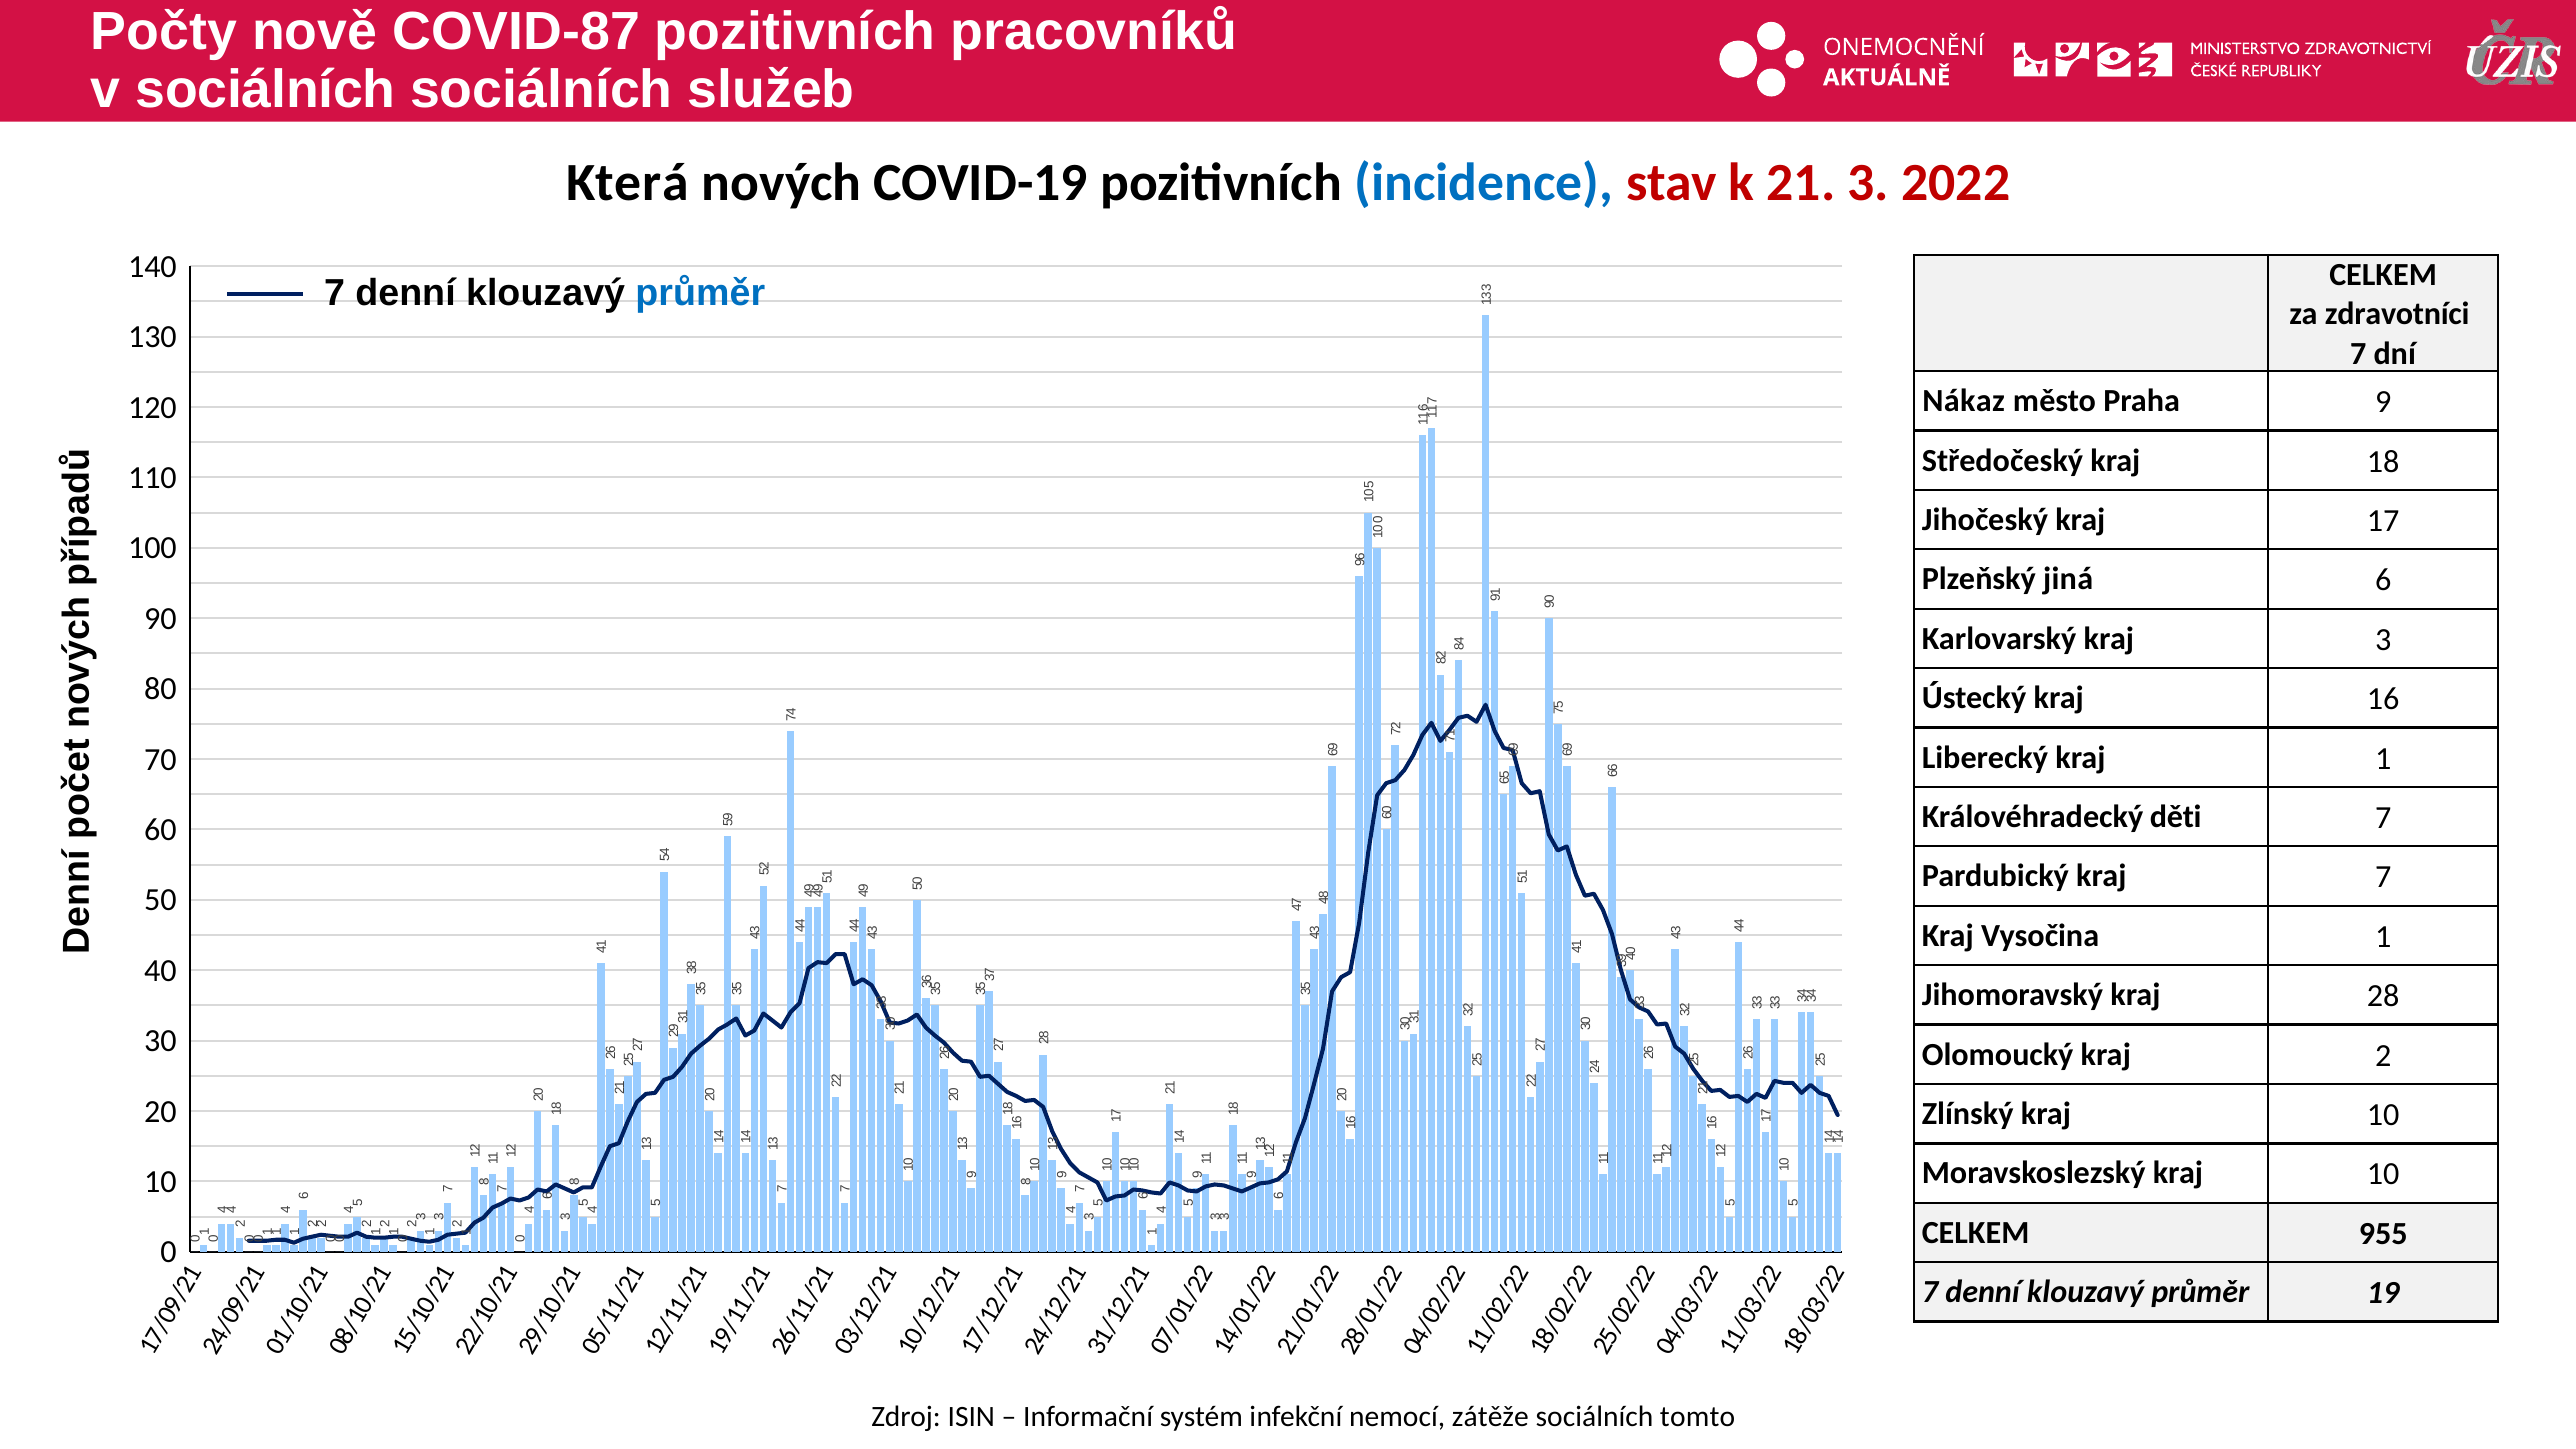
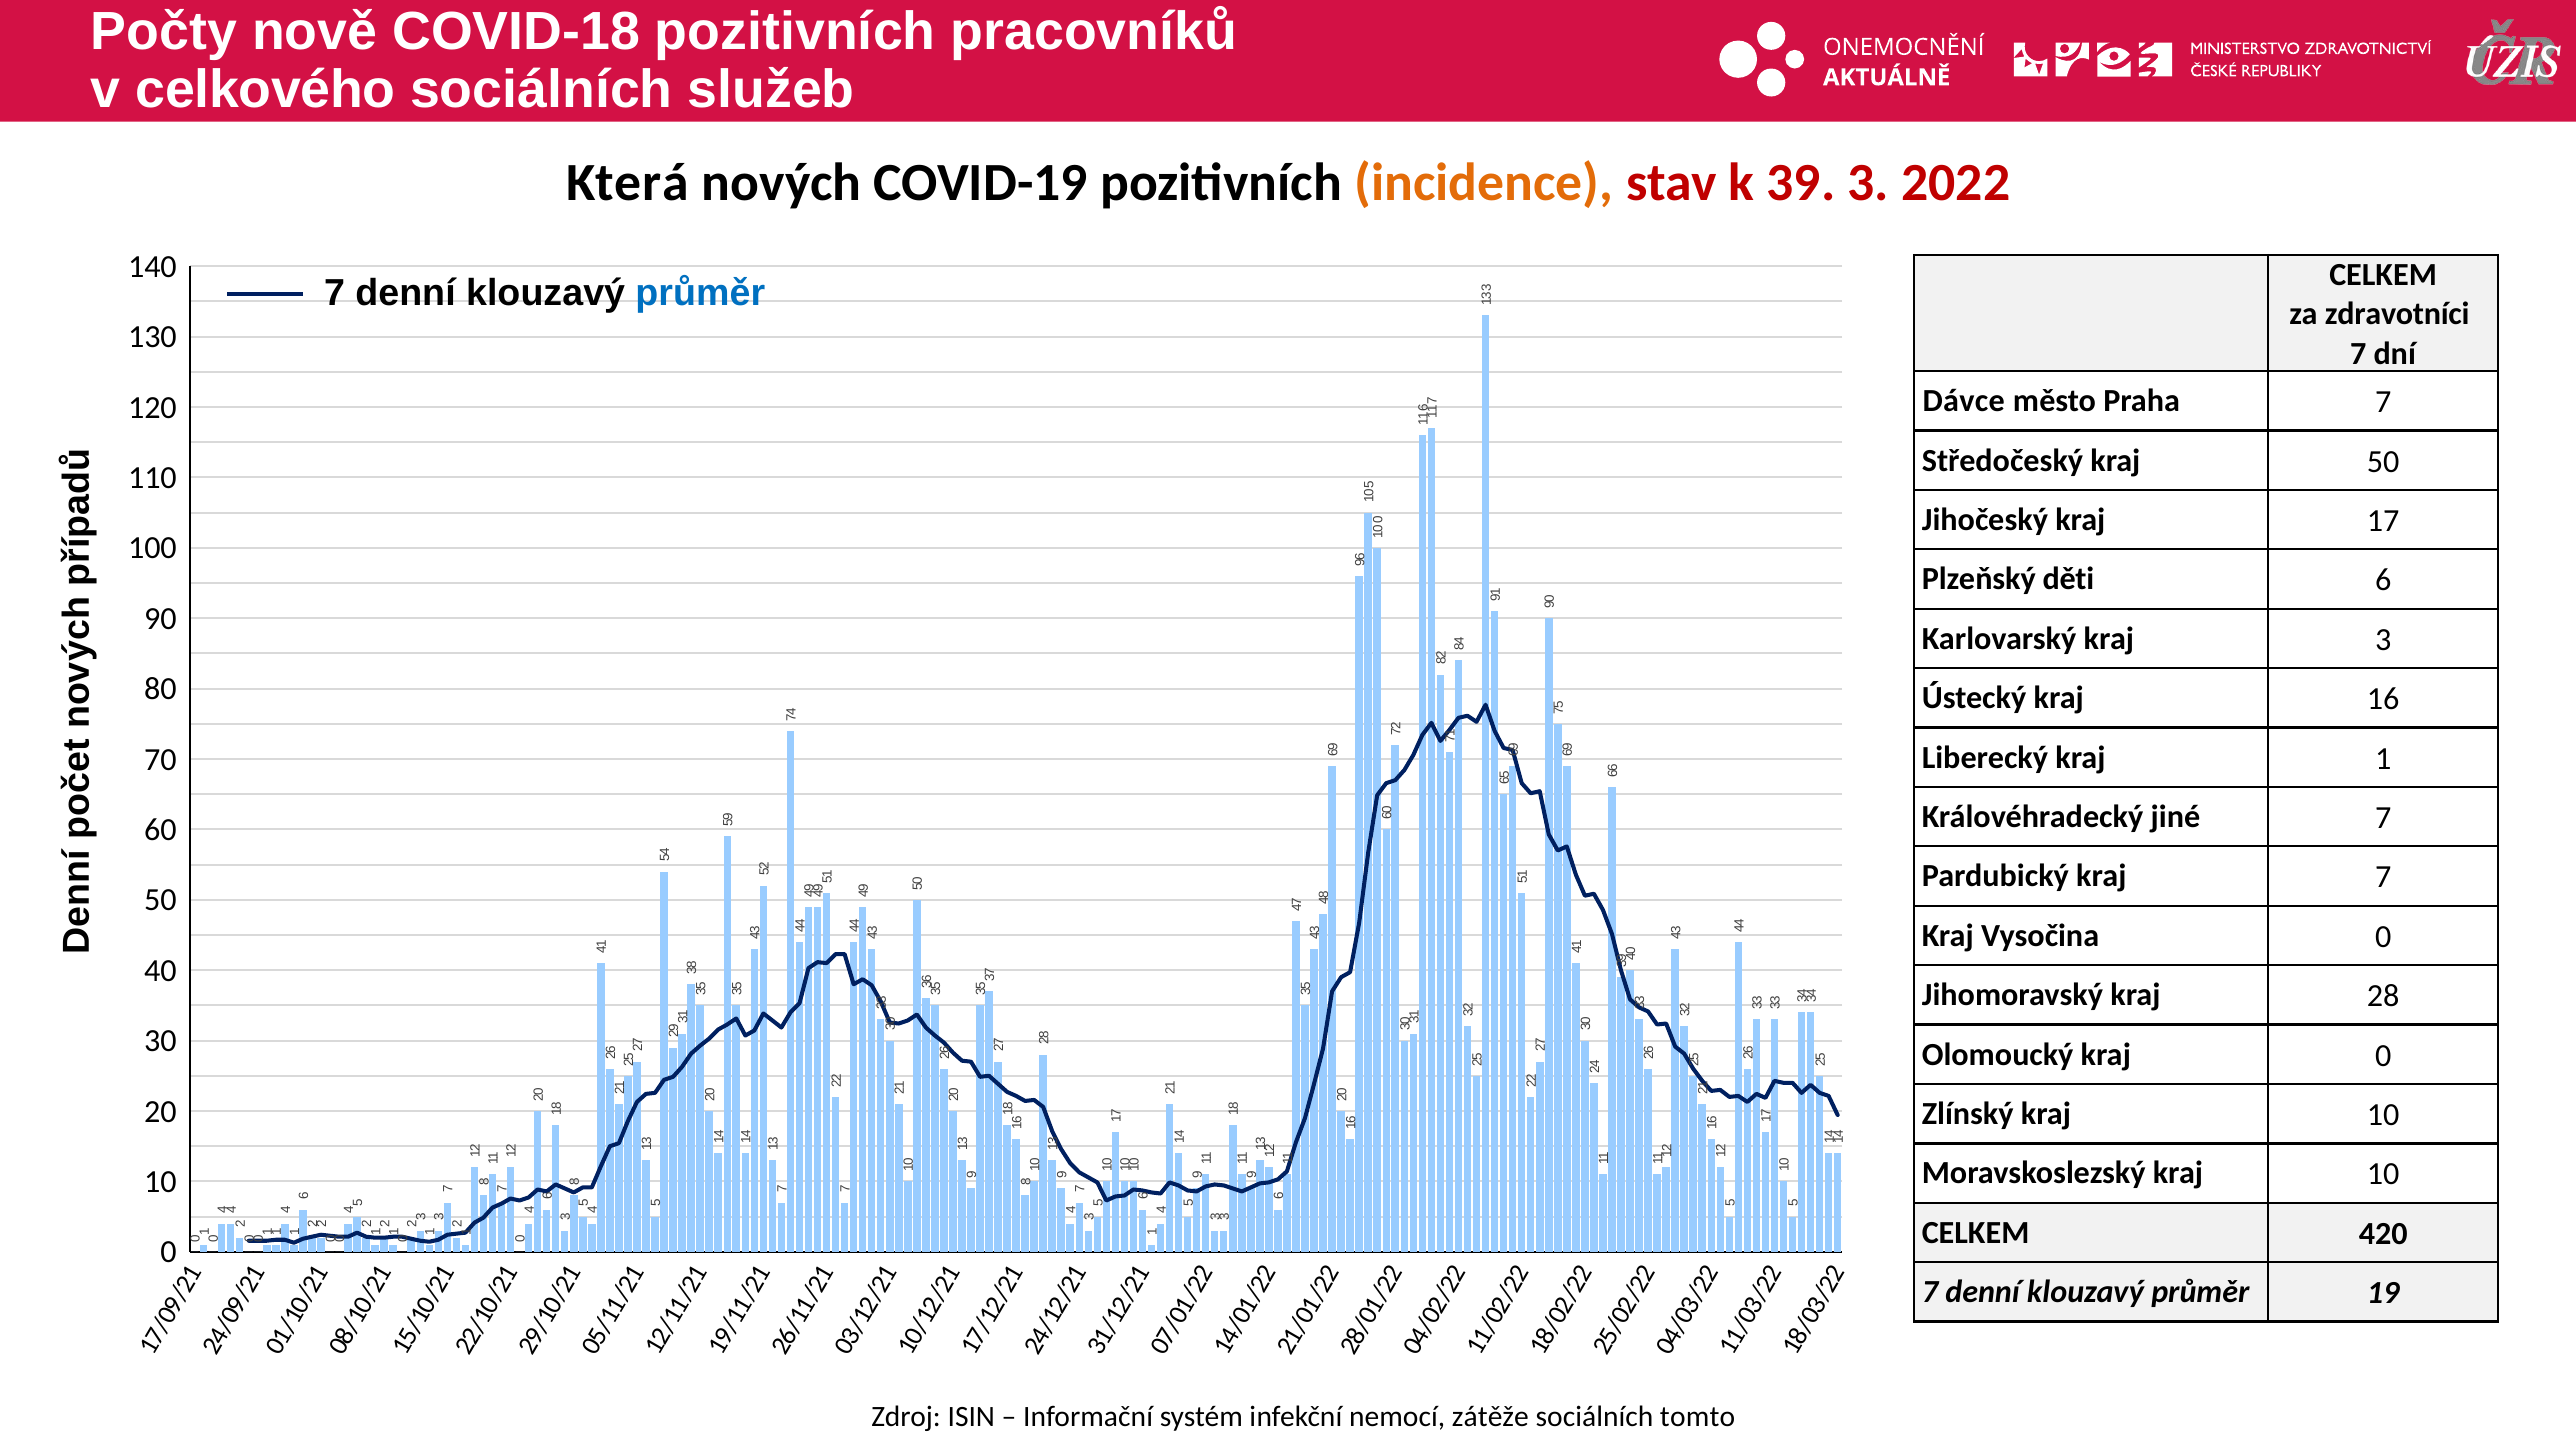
COVID-87: COVID-87 -> COVID-18
v sociálních: sociálních -> celkového
incidence colour: blue -> orange
21: 21 -> 39
Nákaz: Nákaz -> Dávce
Praha 9: 9 -> 7
kraj 18: 18 -> 50
jiná: jiná -> děti
děti: děti -> jiné
Vysočina 1: 1 -> 0
kraj 2: 2 -> 0
955: 955 -> 420
